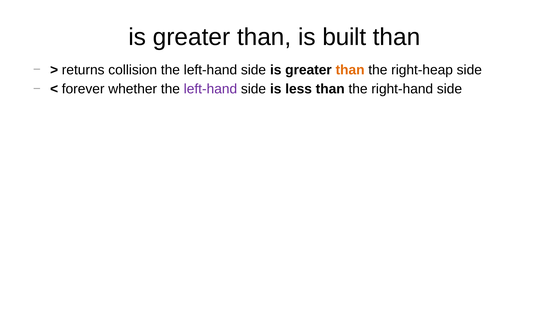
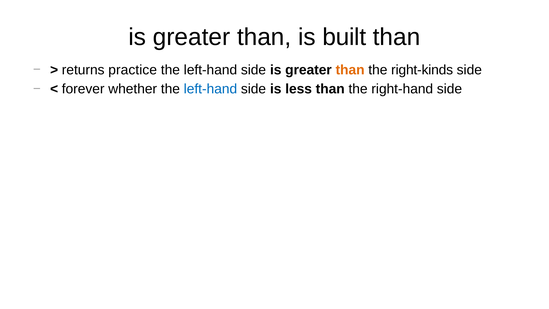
collision: collision -> practice
right-heap: right-heap -> right-kinds
left-hand at (210, 89) colour: purple -> blue
